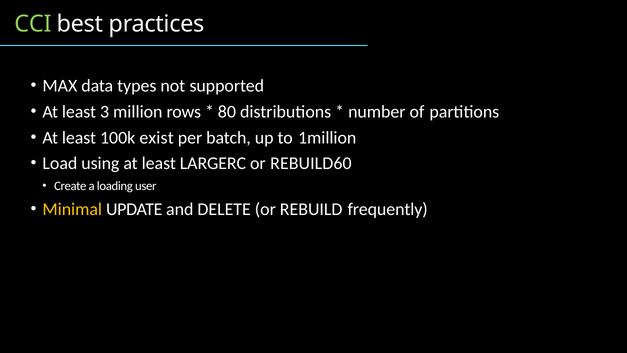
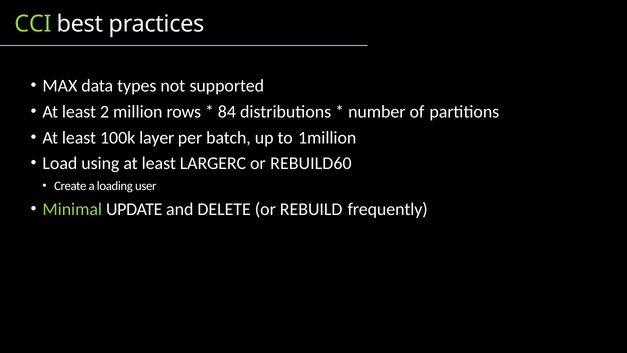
3: 3 -> 2
80: 80 -> 84
exist: exist -> layer
Minimal colour: yellow -> light green
